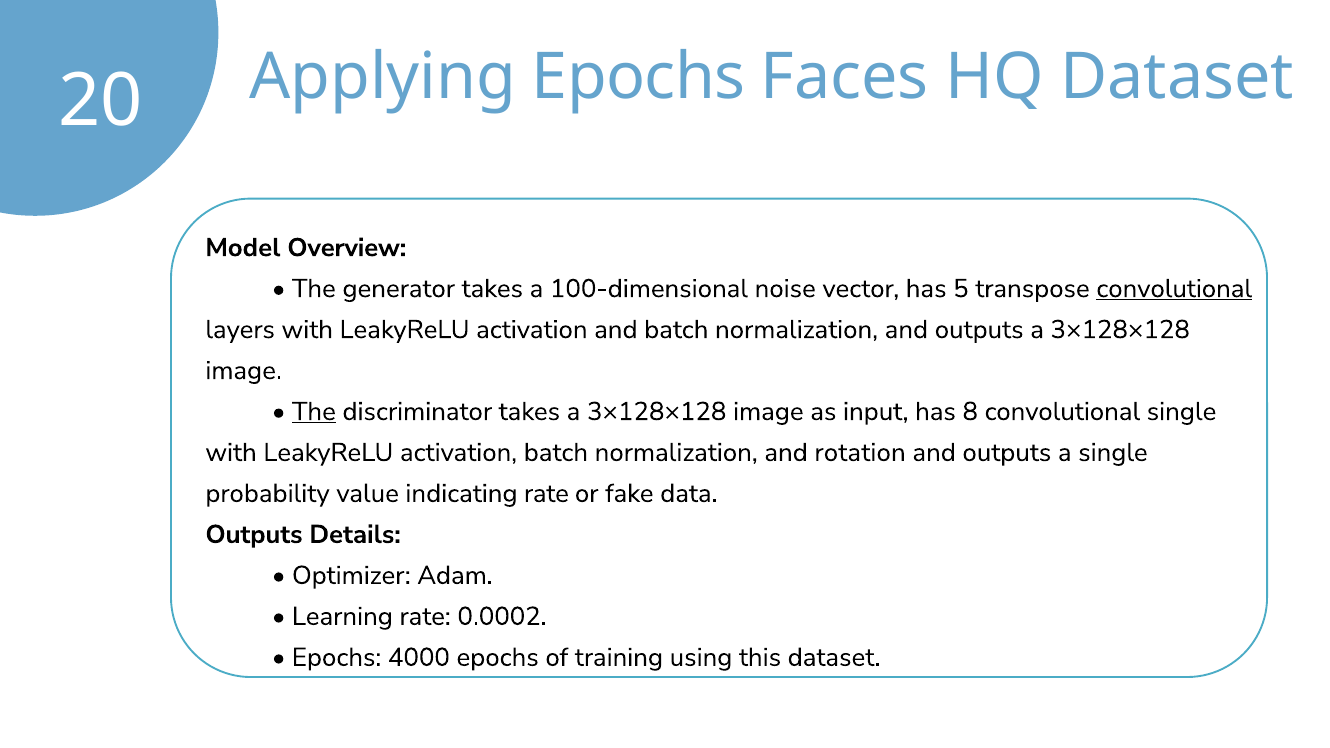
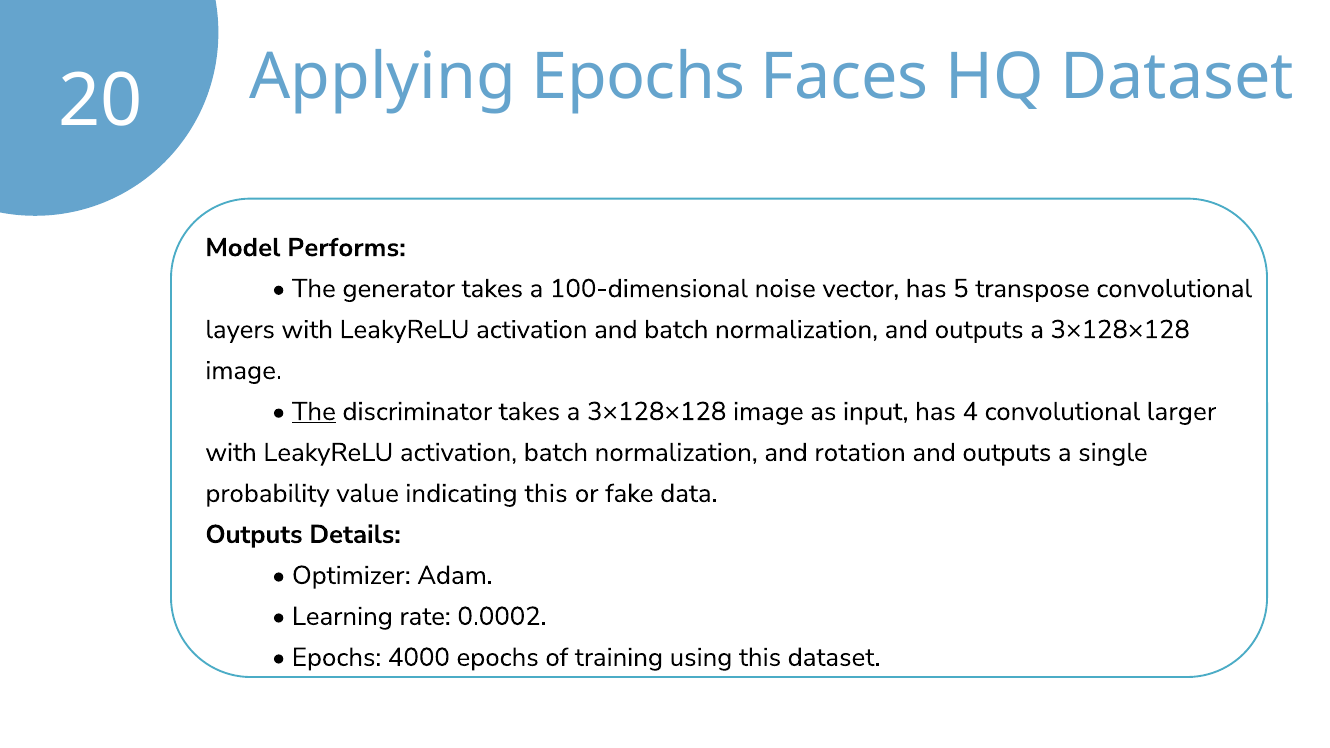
Overview: Overview -> Performs
convolutional at (1174, 289) underline: present -> none
8: 8 -> 4
convolutional single: single -> larger
indicating rate: rate -> this
